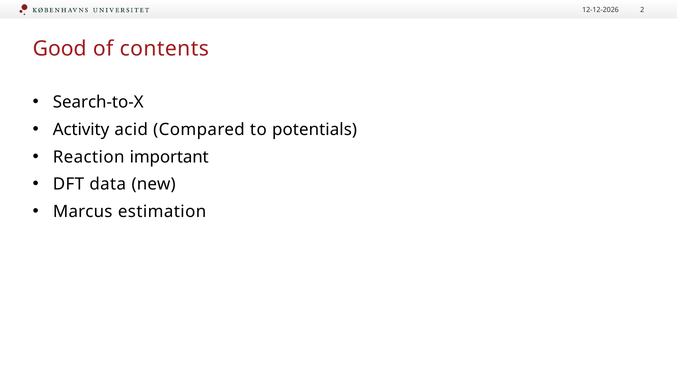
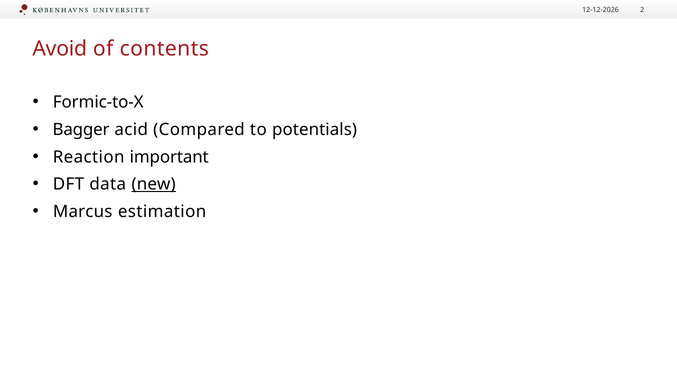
Good: Good -> Avoid
Search-to-X: Search-to-X -> Formic-to-X
Activity: Activity -> Bagger
new underline: none -> present
